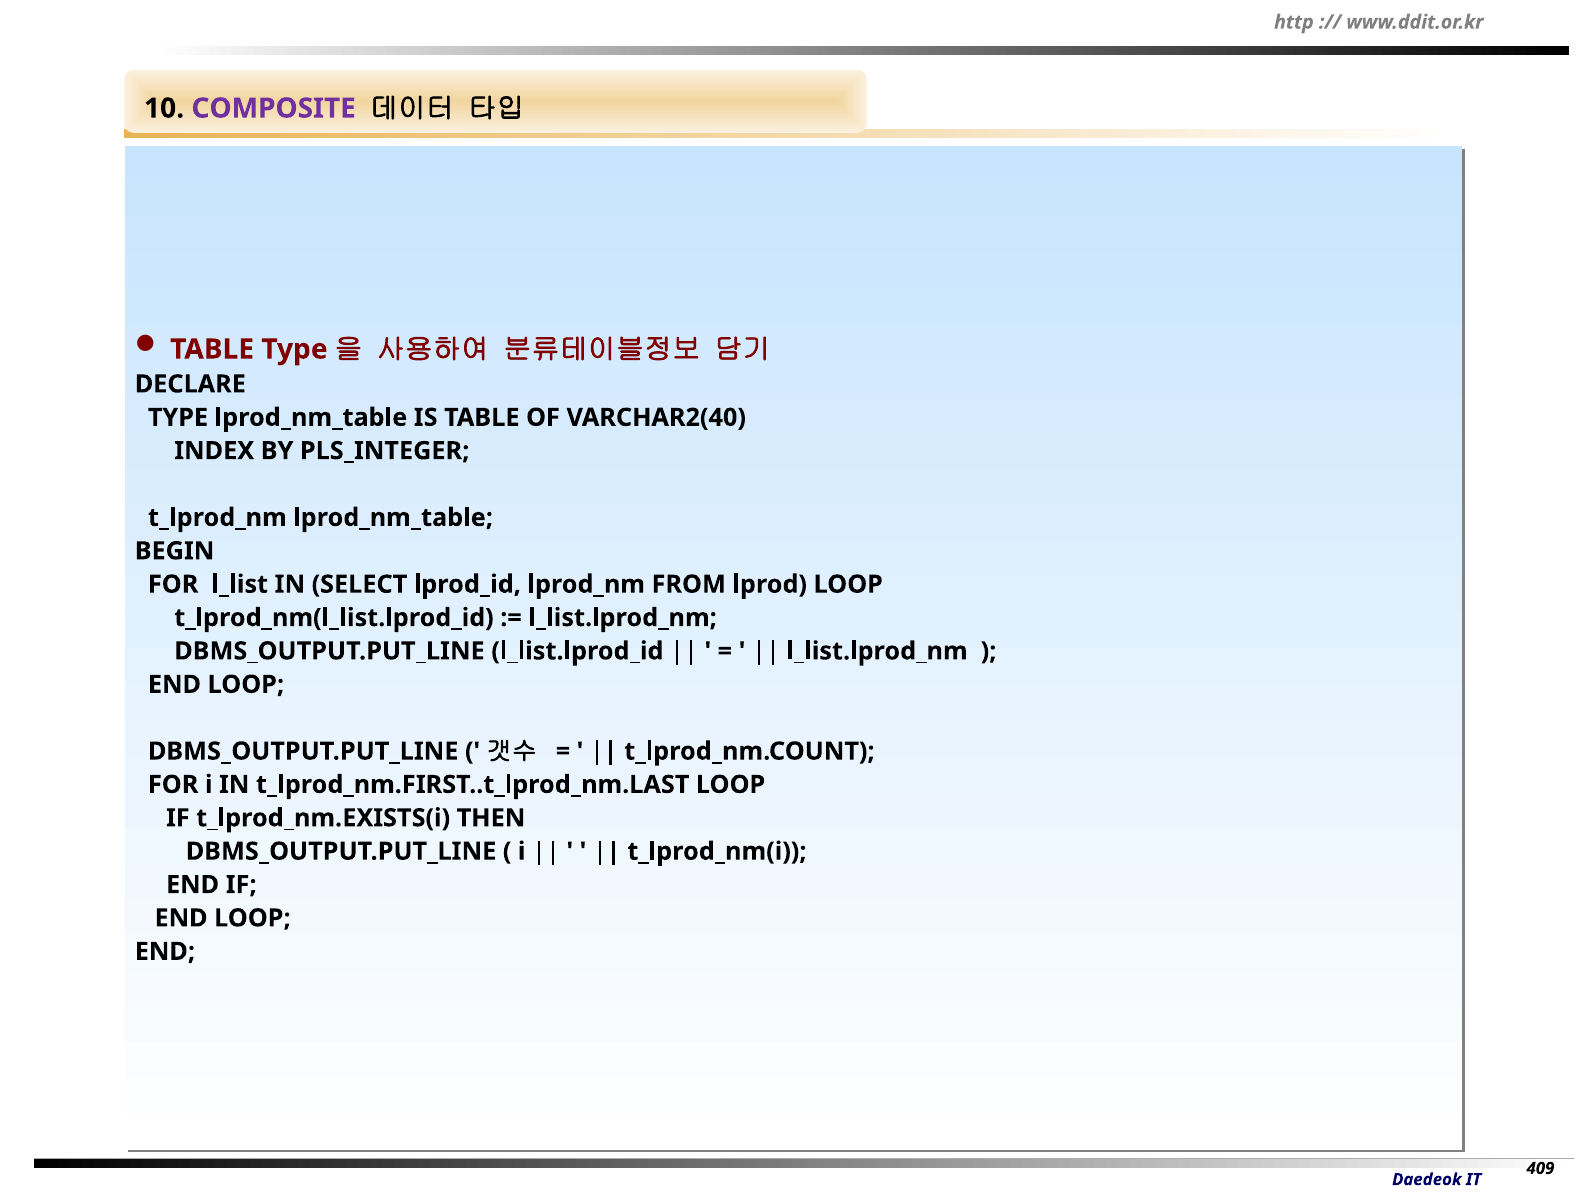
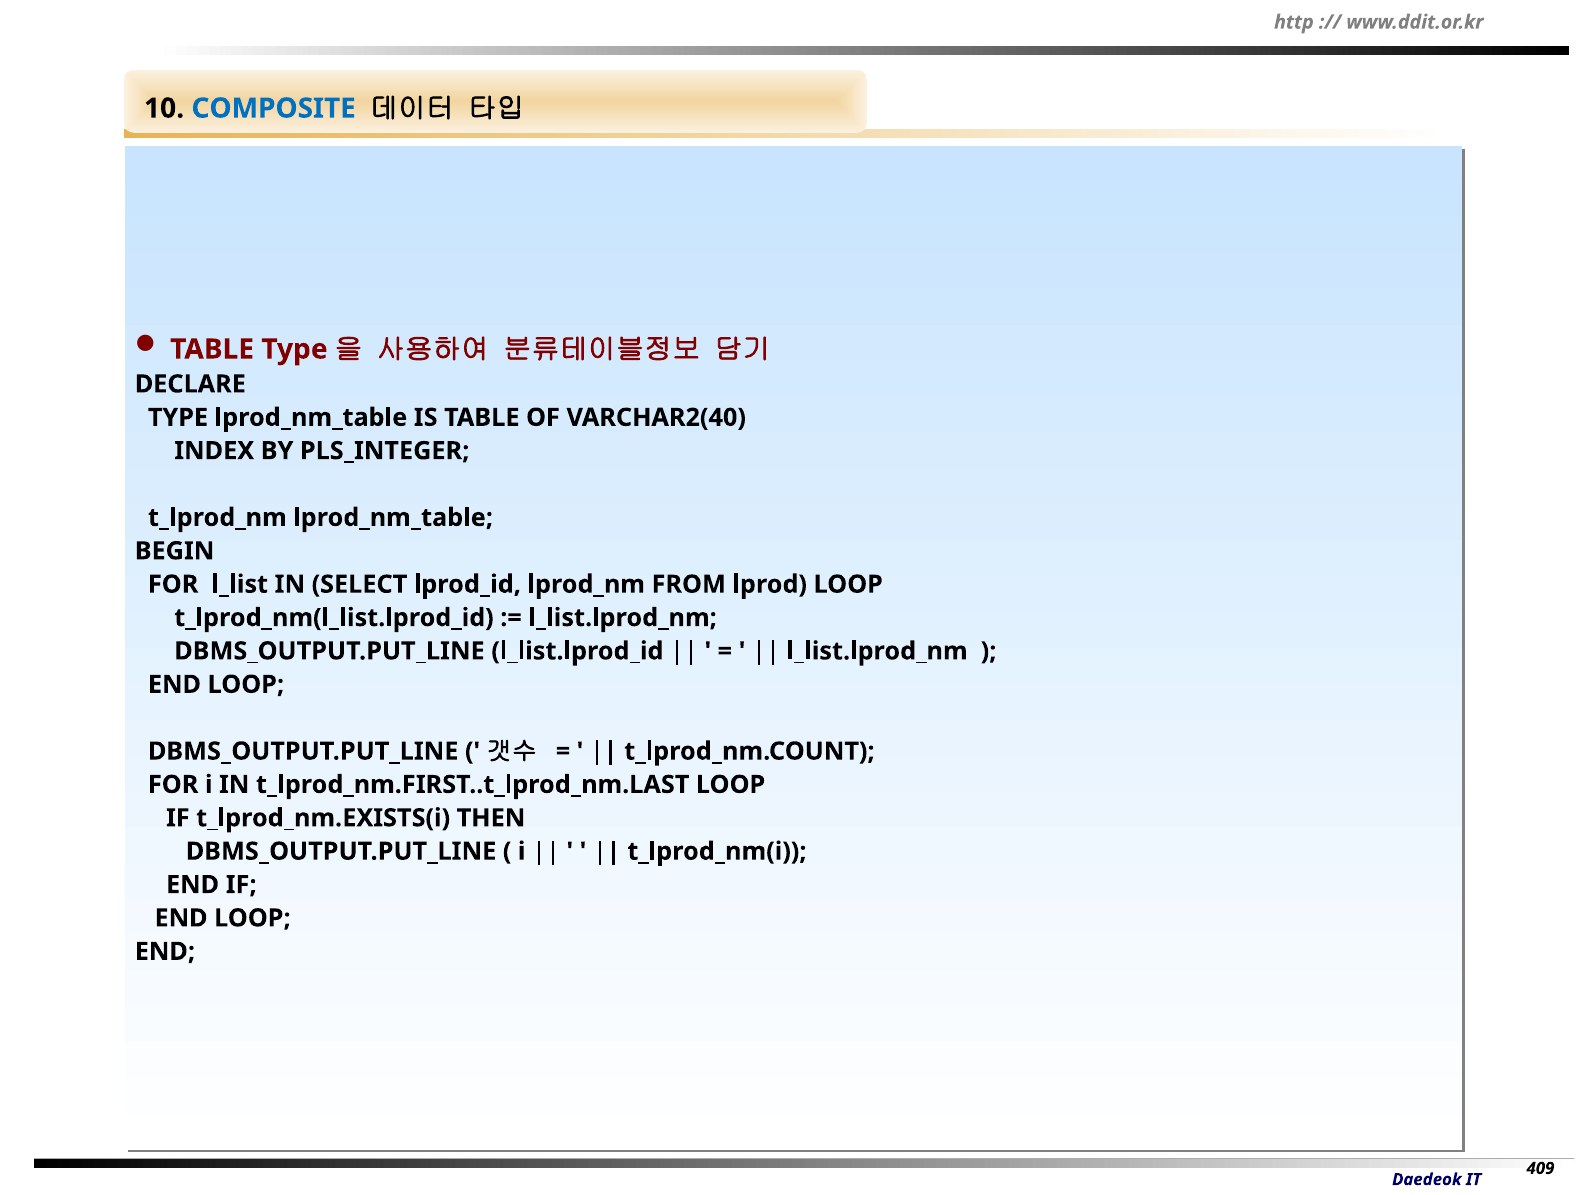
COMPOSITE colour: purple -> blue
